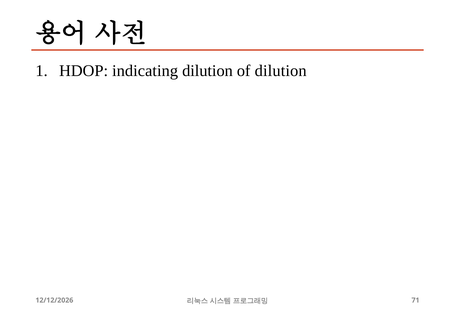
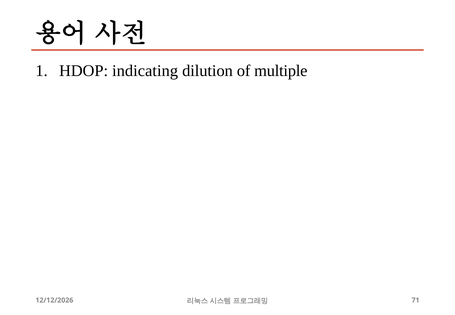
of dilution: dilution -> multiple
